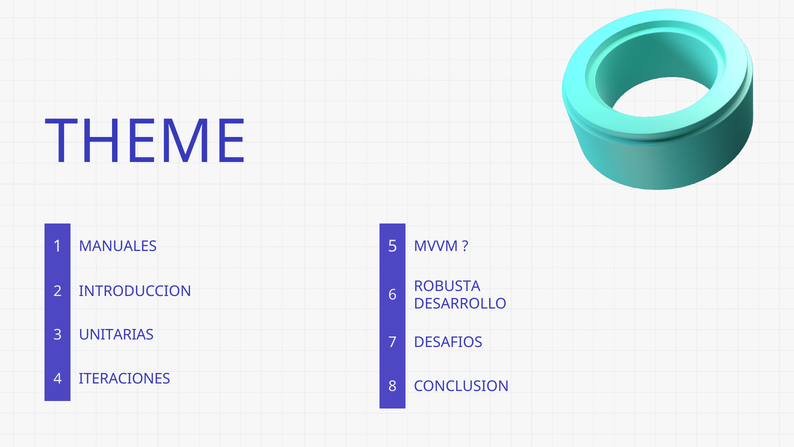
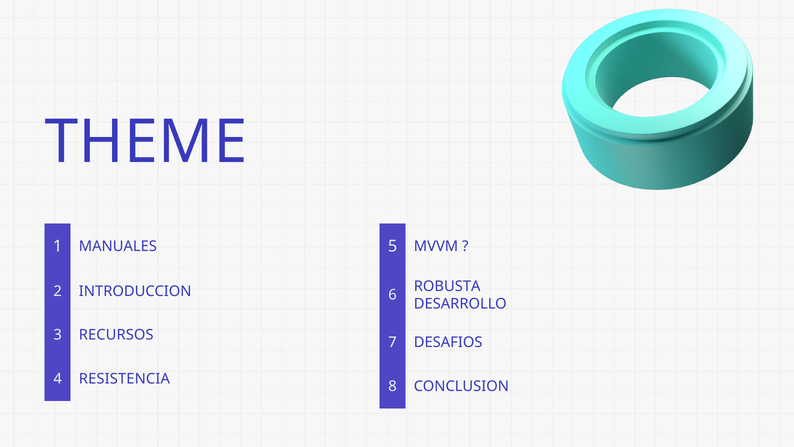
UNITARIAS: UNITARIAS -> RECURSOS
ITERACIONES: ITERACIONES -> RESISTENCIA
